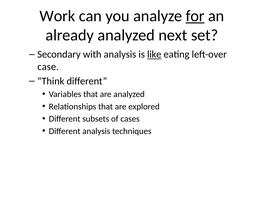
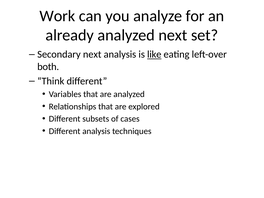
for underline: present -> none
Secondary with: with -> next
case: case -> both
